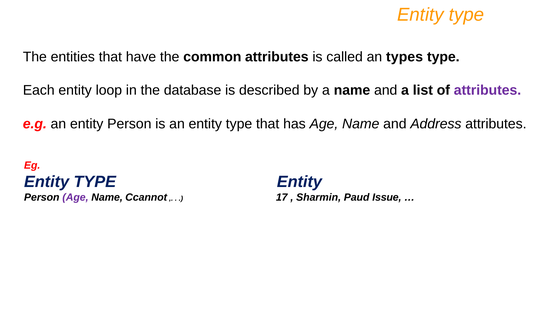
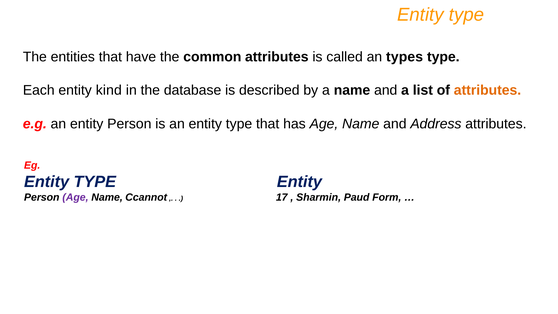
loop: loop -> kind
attributes at (488, 90) colour: purple -> orange
Issue: Issue -> Form
